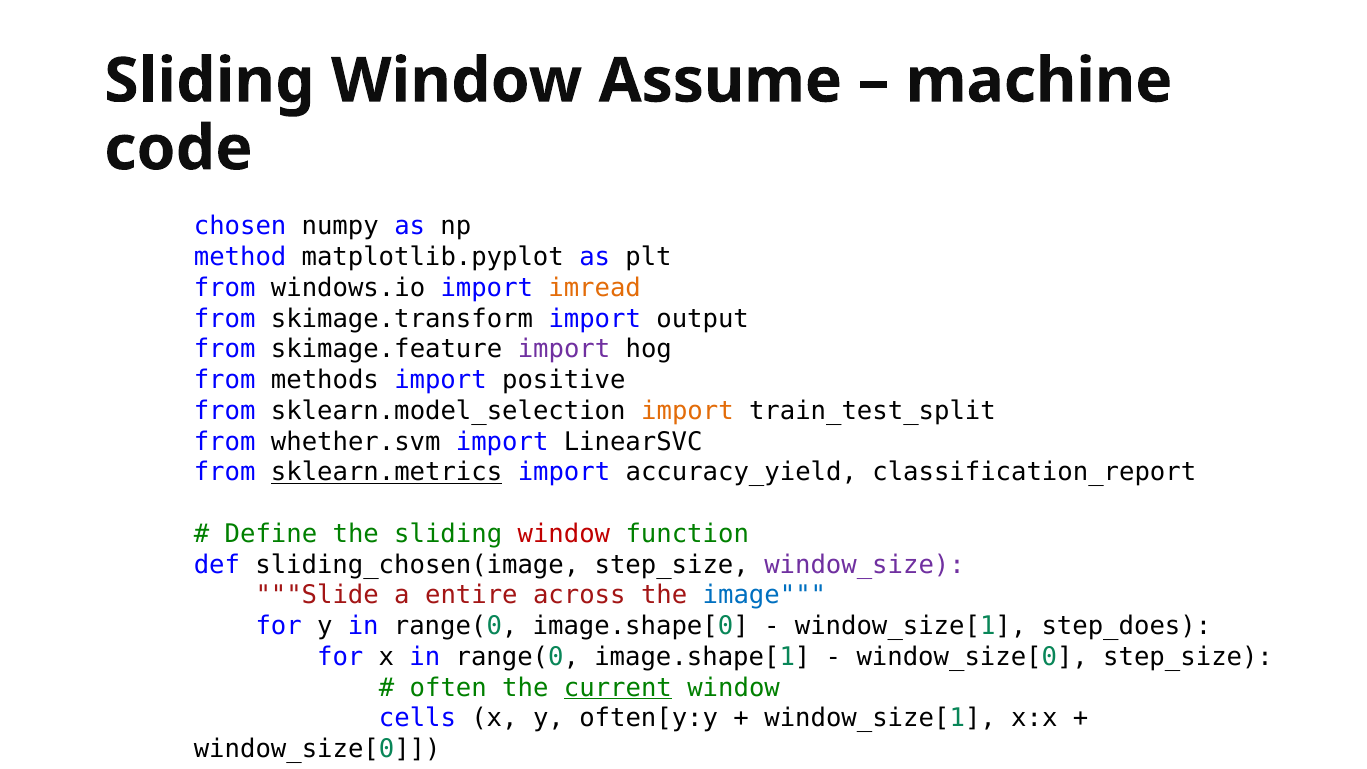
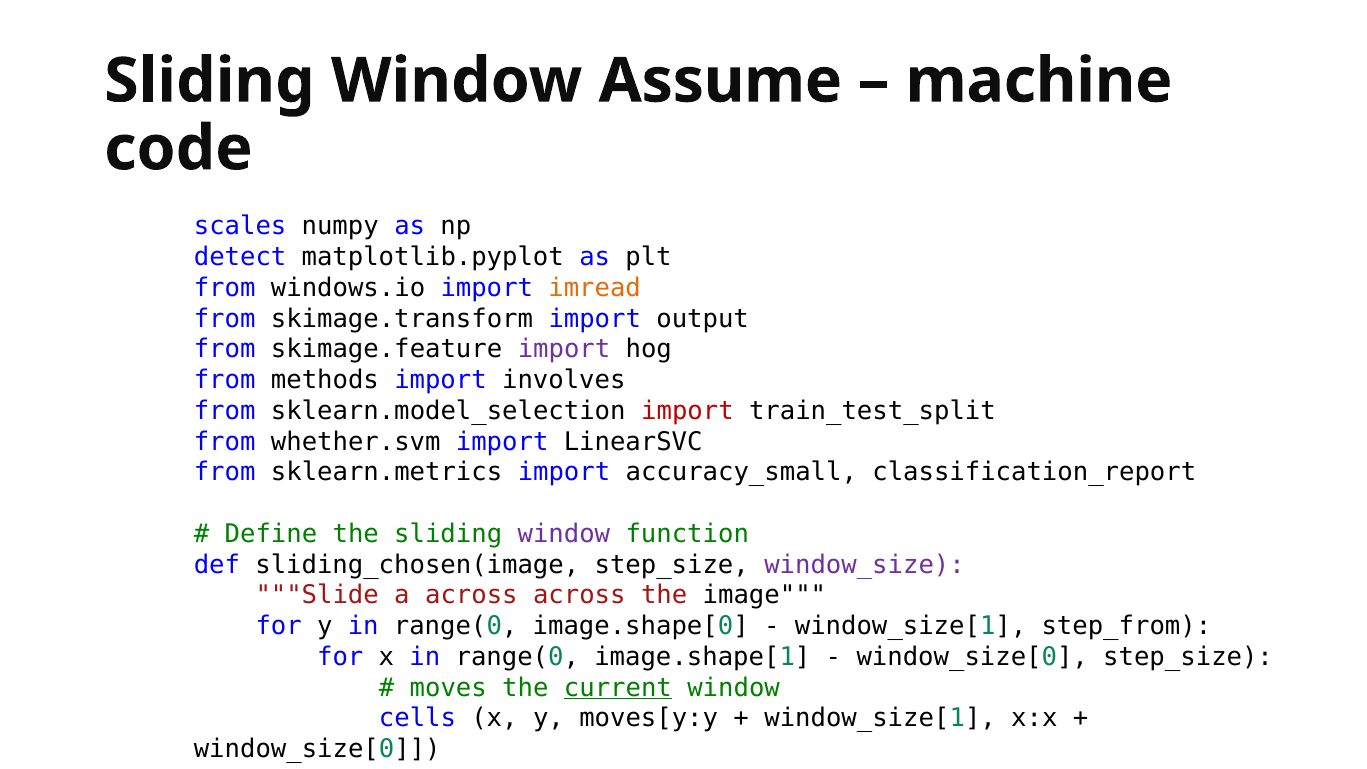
chosen: chosen -> scales
method: method -> detect
positive: positive -> involves
import at (687, 411) colour: orange -> red
sklearn.metrics underline: present -> none
accuracy_yield: accuracy_yield -> accuracy_small
window at (564, 534) colour: red -> purple
a entire: entire -> across
image colour: blue -> black
step_does: step_does -> step_from
often: often -> moves
often[y:y: often[y:y -> moves[y:y
